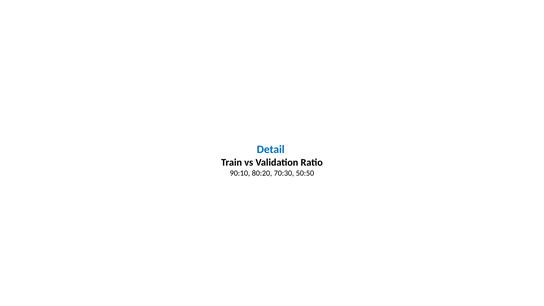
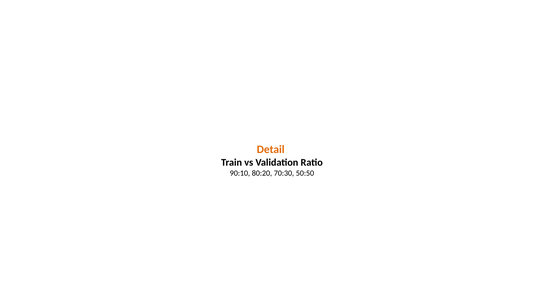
Detail colour: blue -> orange
